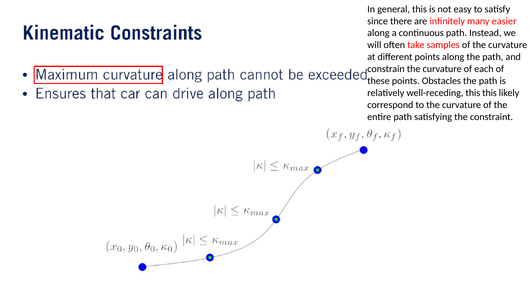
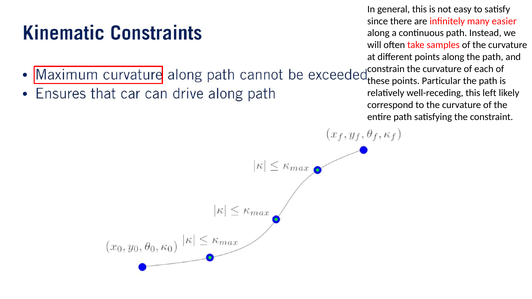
Obstacles: Obstacles -> Particular
this this: this -> left
